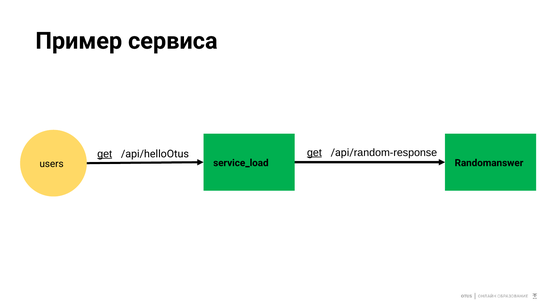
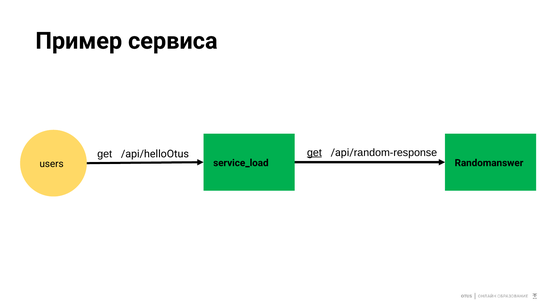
get at (105, 154) underline: present -> none
